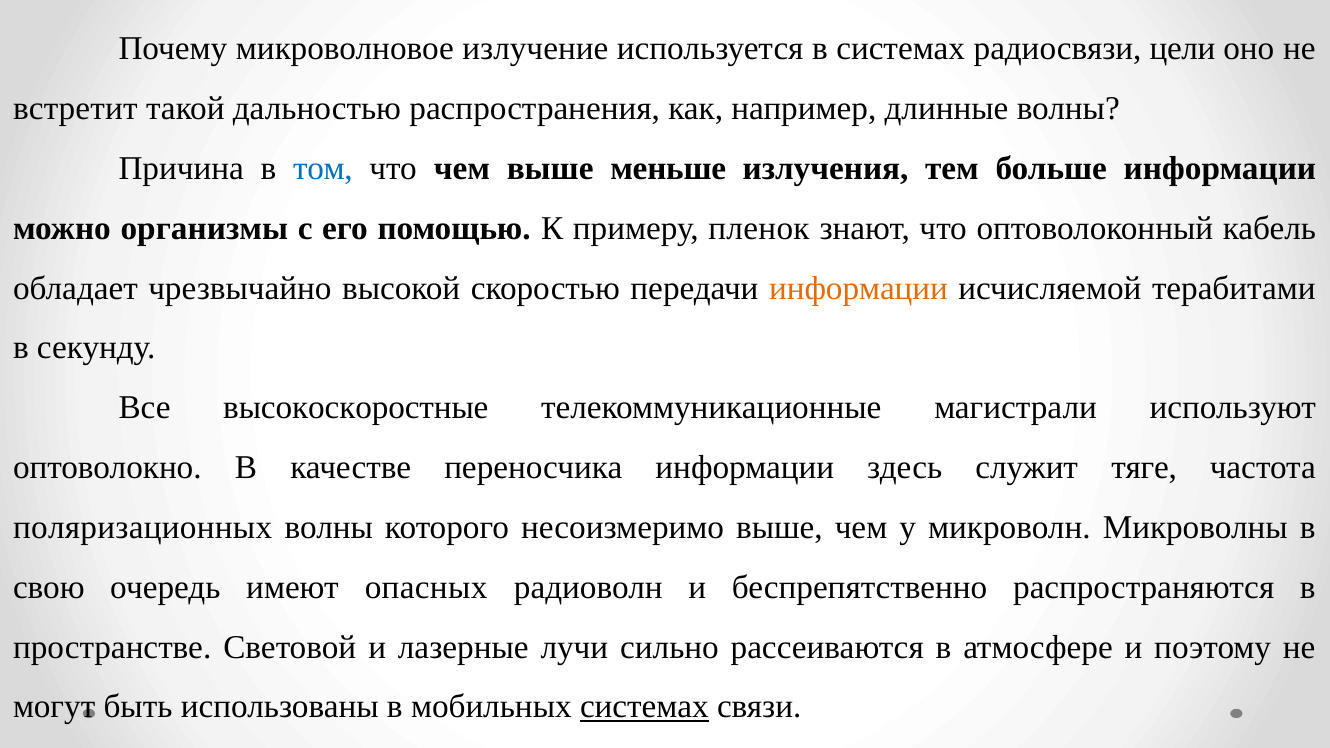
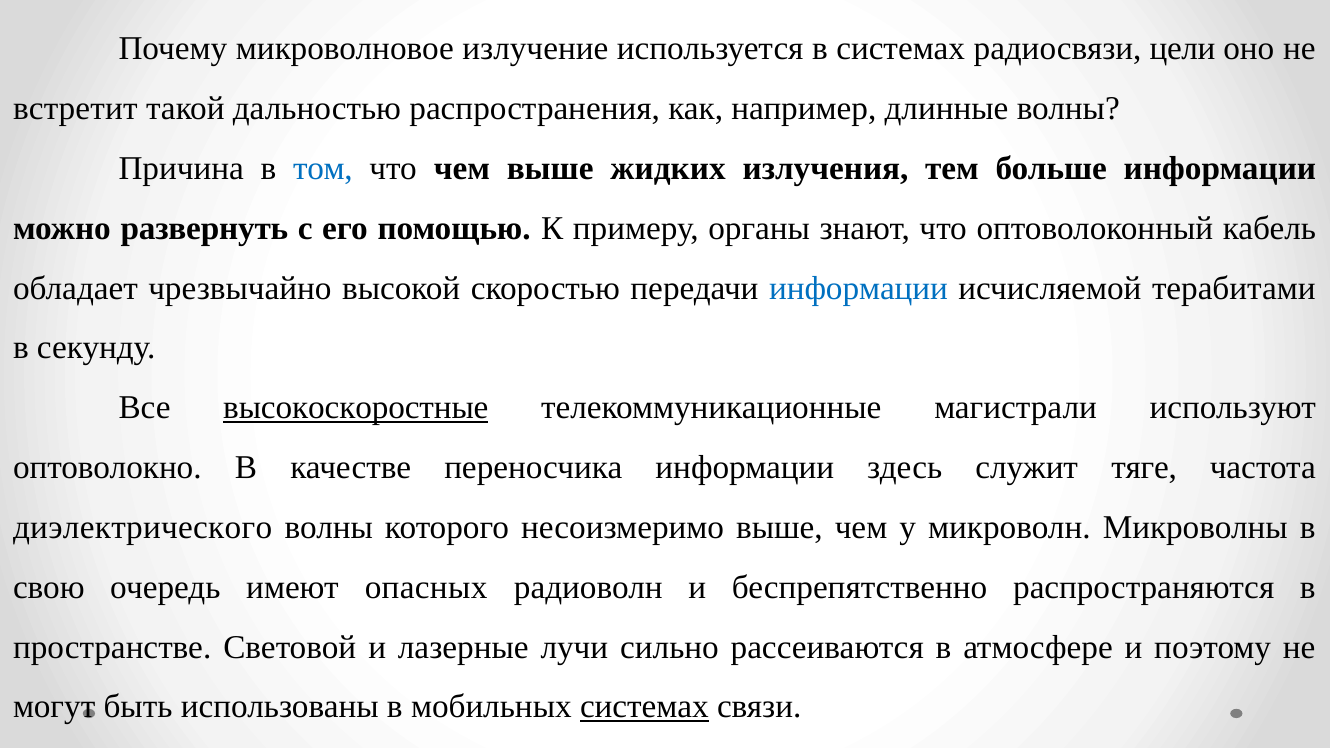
меньше: меньше -> жидких
организмы: организмы -> развернуть
пленок: пленок -> органы
информации at (859, 288) colour: orange -> blue
высокоскоростные underline: none -> present
поляризационных: поляризационных -> диэлектрического
